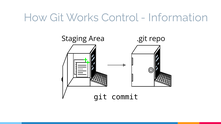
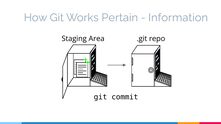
Control: Control -> Pertain
